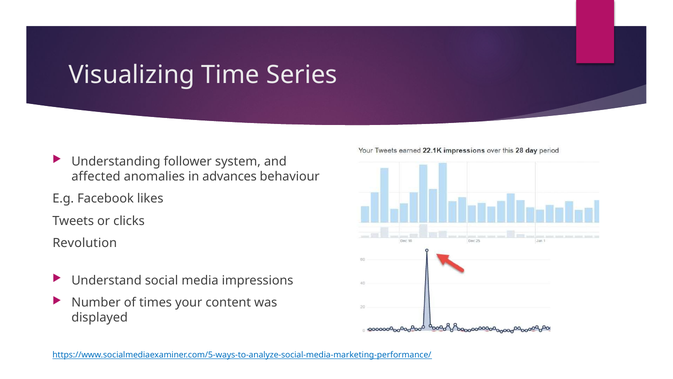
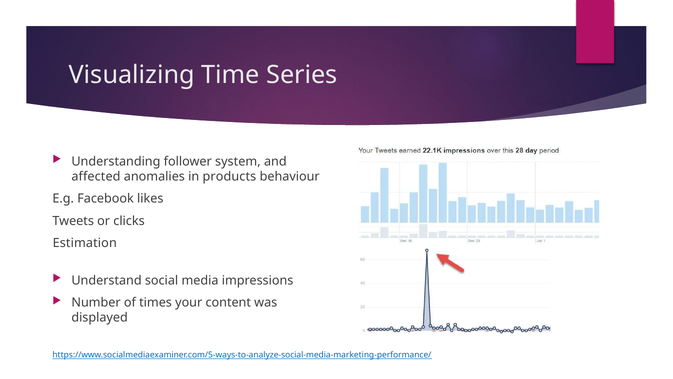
advances: advances -> products
Revolution: Revolution -> Estimation
